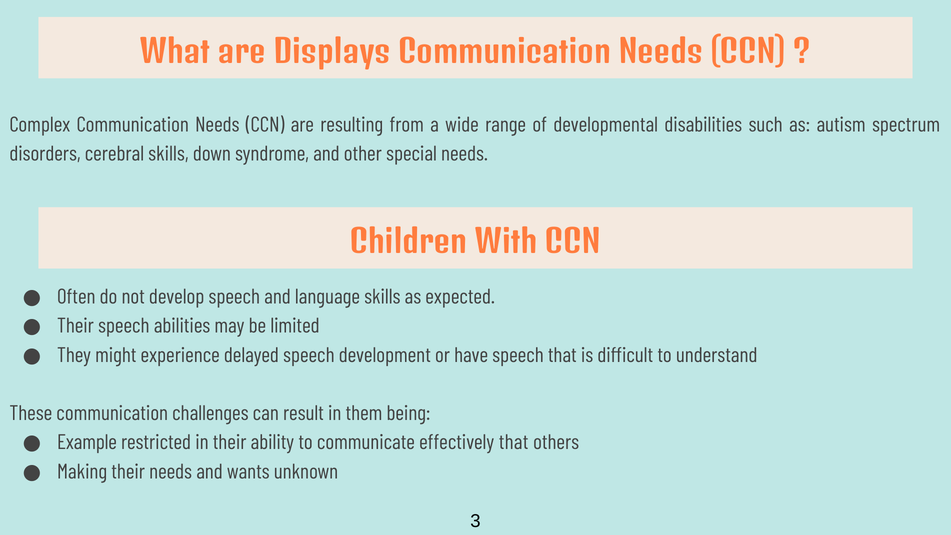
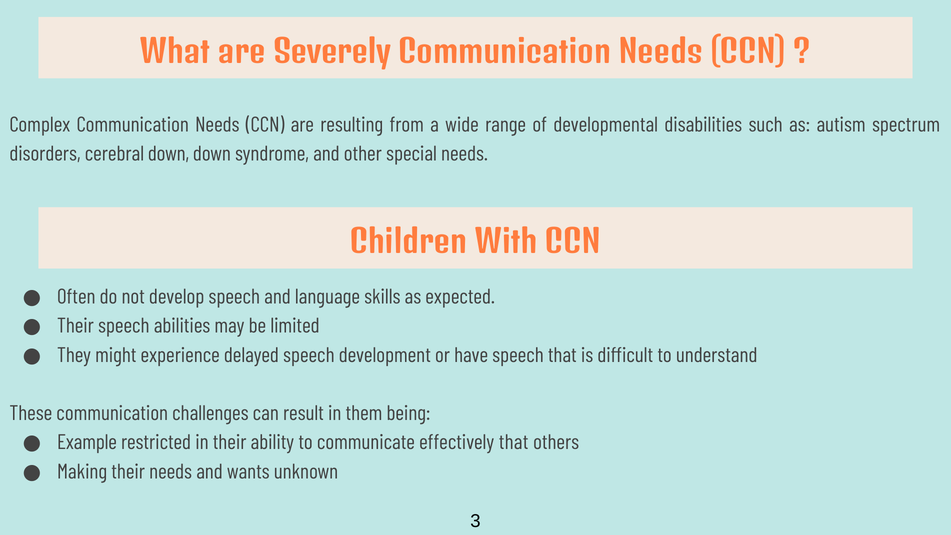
Displays: Displays -> Severely
cerebral skills: skills -> down
